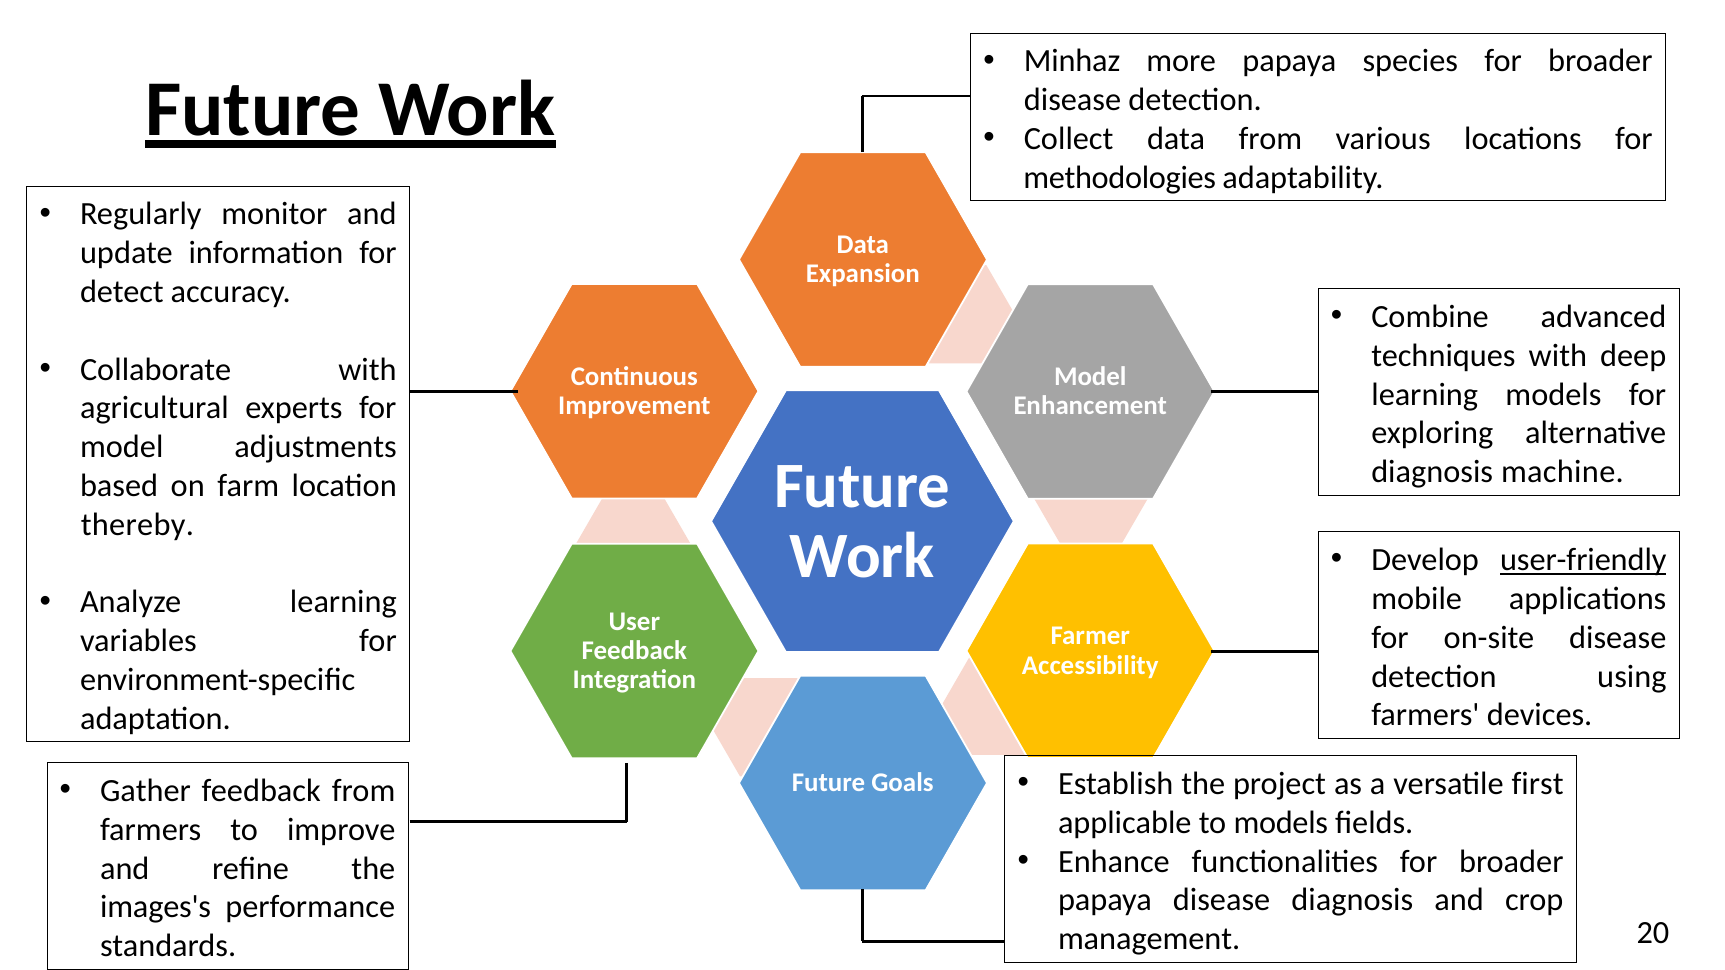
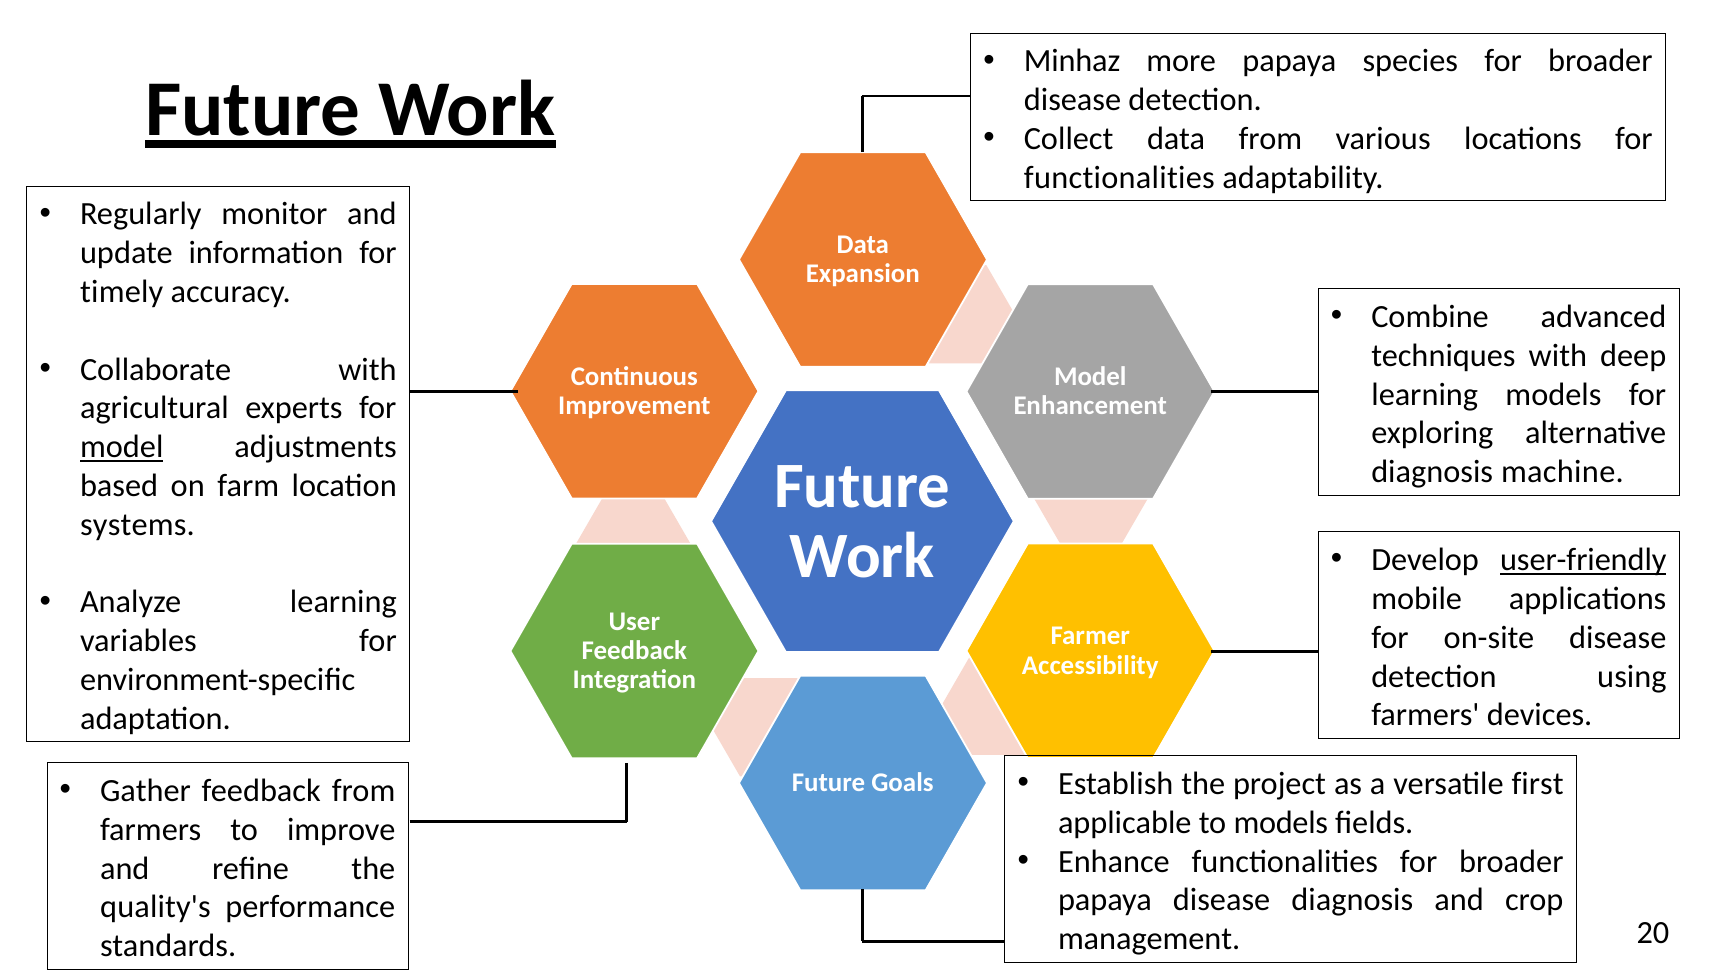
methodologies at (1120, 178): methodologies -> functionalities
detect: detect -> timely
model at (122, 447) underline: none -> present
thereby: thereby -> systems
images's: images's -> quality's
